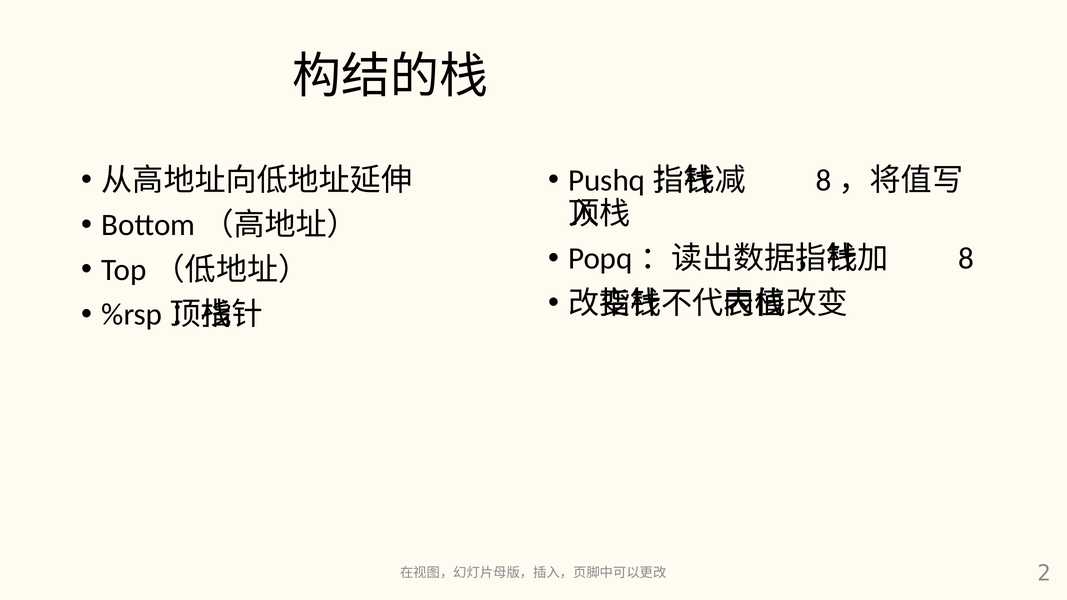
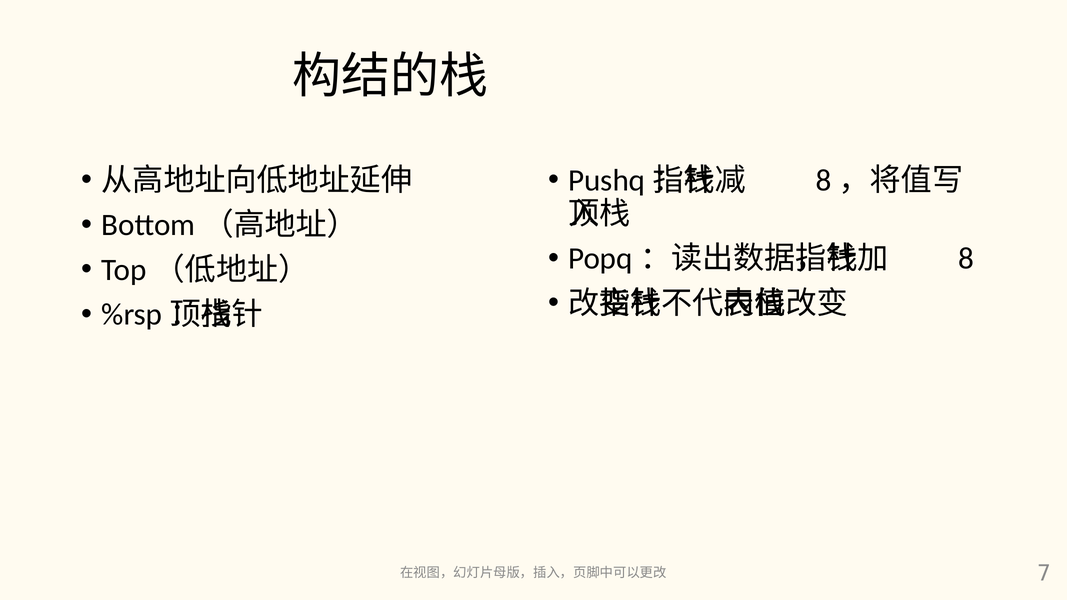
2: 2 -> 7
